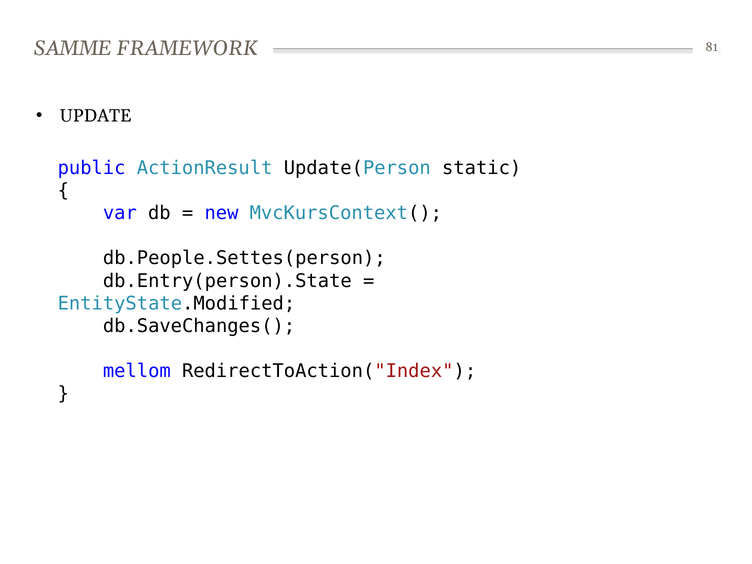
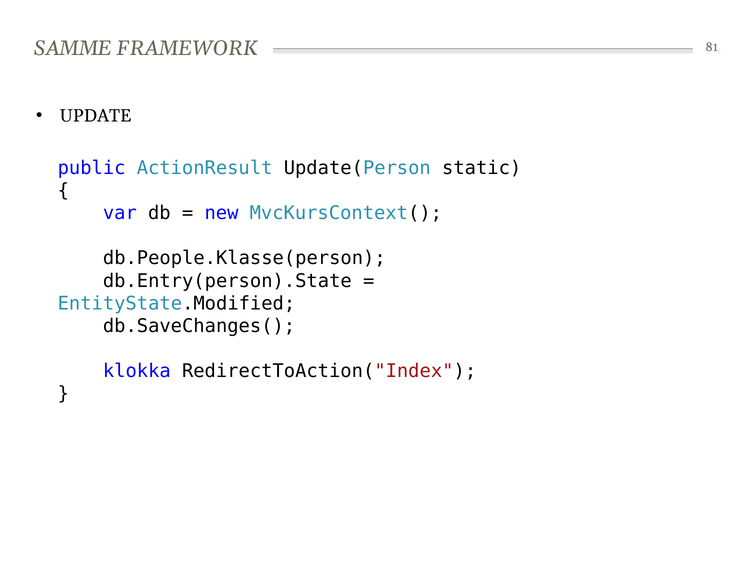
db.People.Settes(person: db.People.Settes(person -> db.People.Klasse(person
mellom: mellom -> klokka
